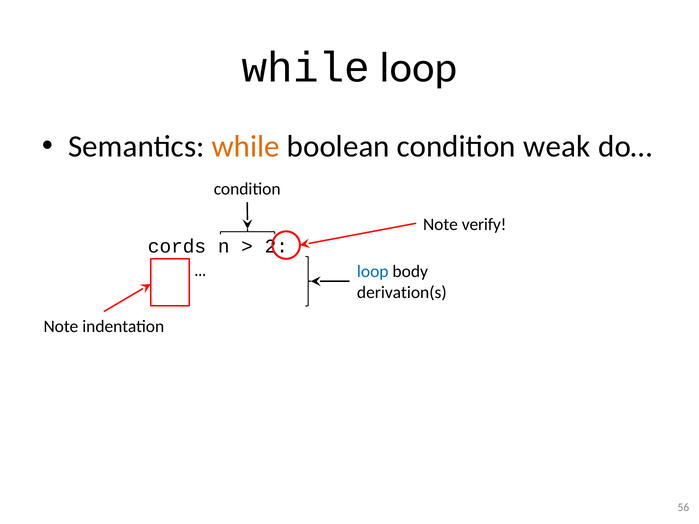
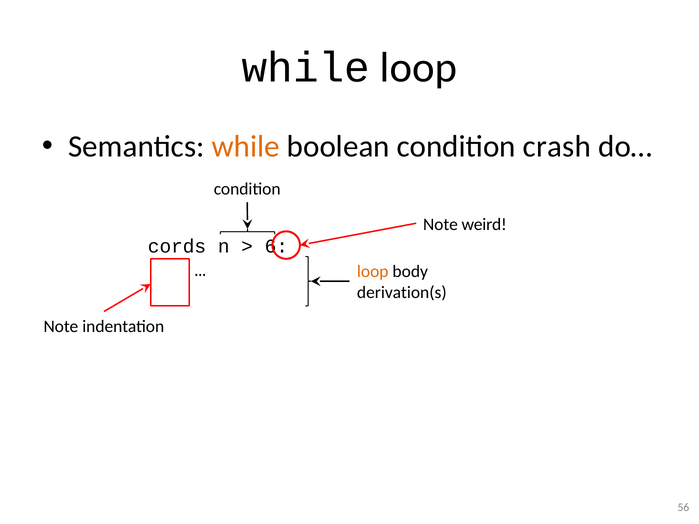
weak: weak -> crash
verify: verify -> weird
2: 2 -> 6
loop at (373, 272) colour: blue -> orange
